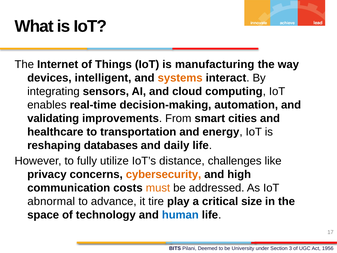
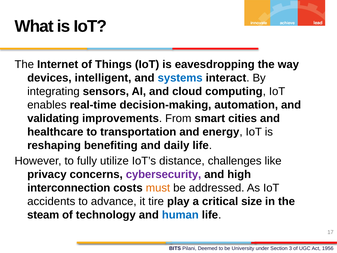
manufacturing: manufacturing -> eavesdropping
systems colour: orange -> blue
databases: databases -> benefiting
cybersecurity colour: orange -> purple
communication: communication -> interconnection
abnormal: abnormal -> accidents
space: space -> steam
